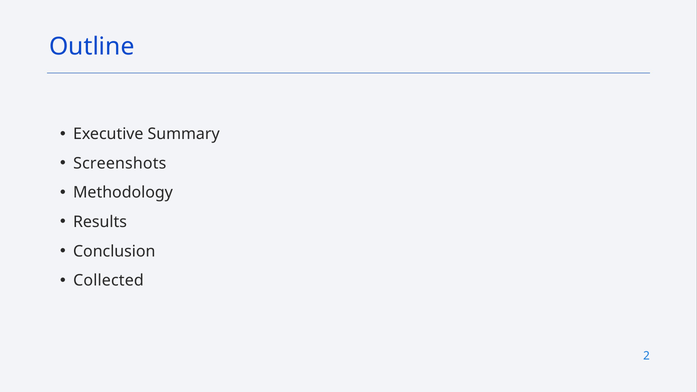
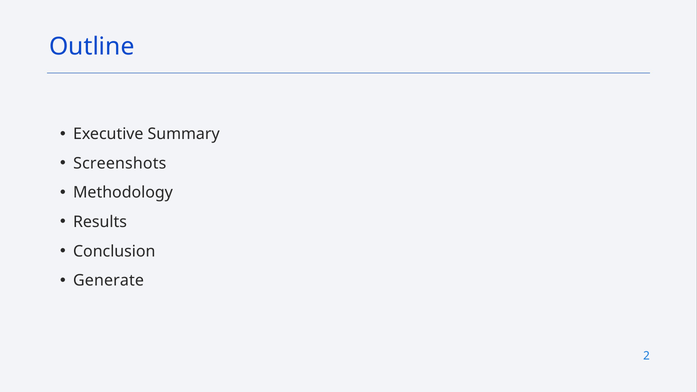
Collected: Collected -> Generate
